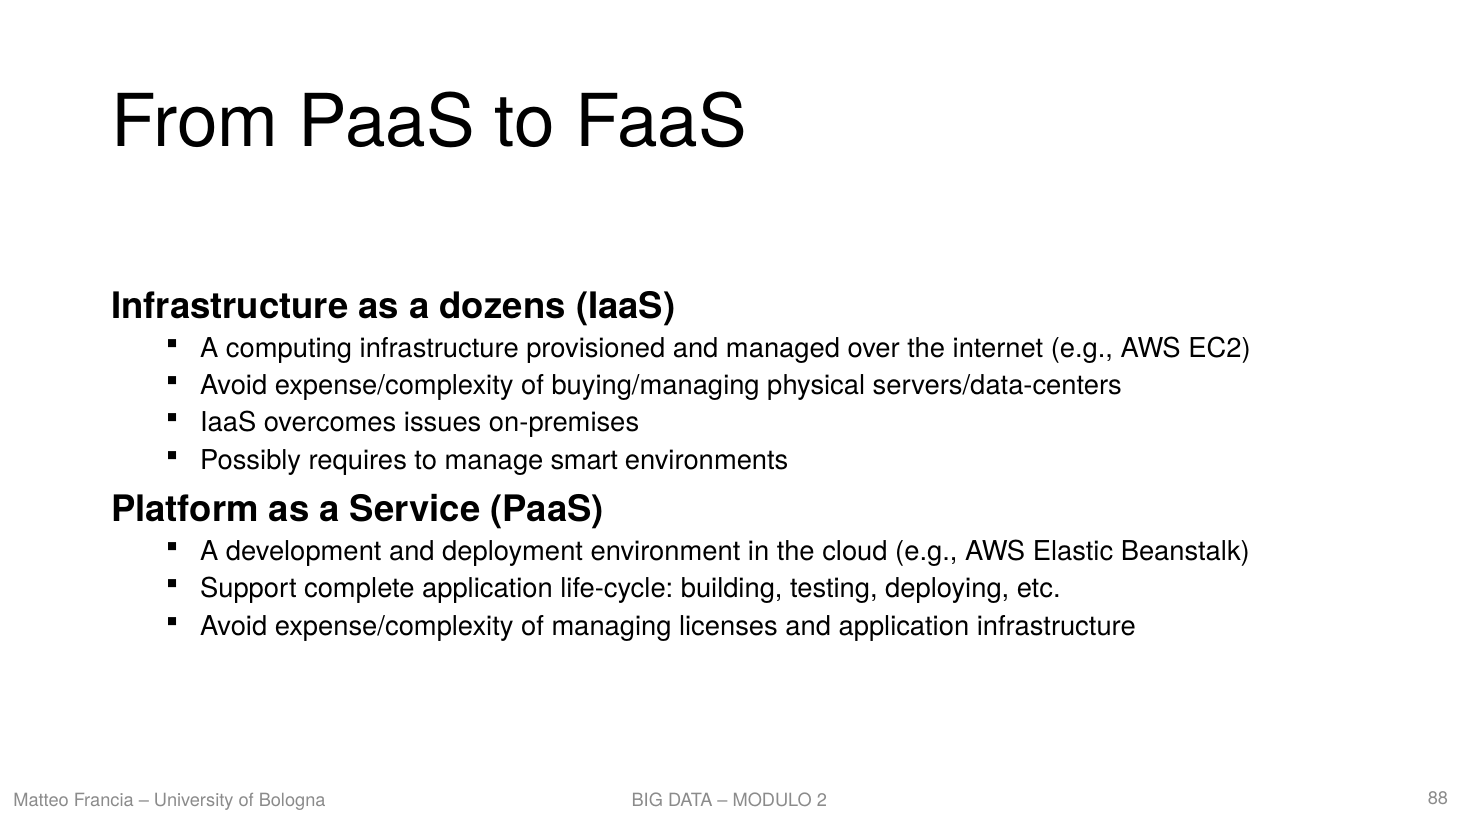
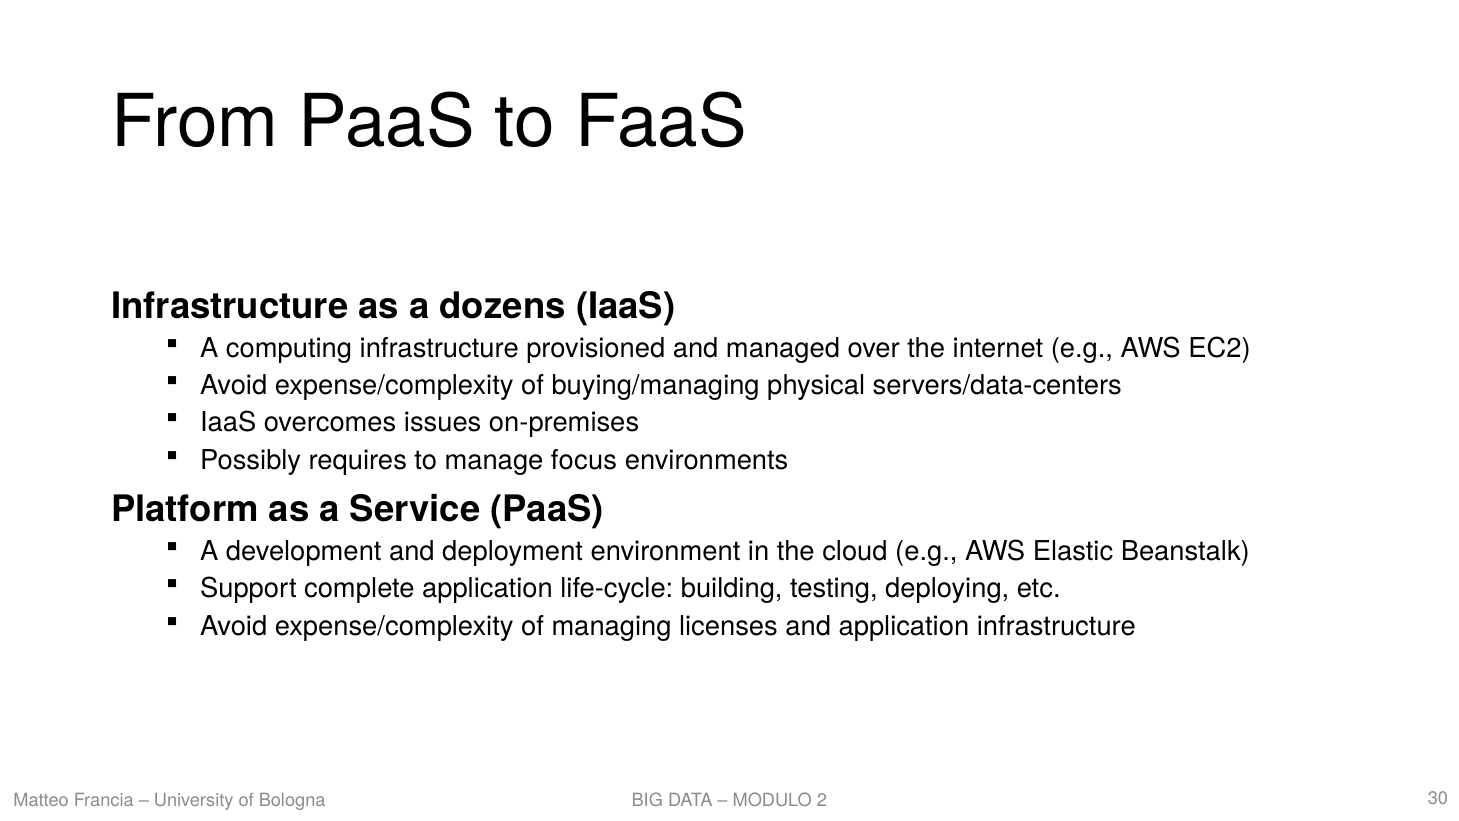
smart: smart -> focus
88: 88 -> 30
